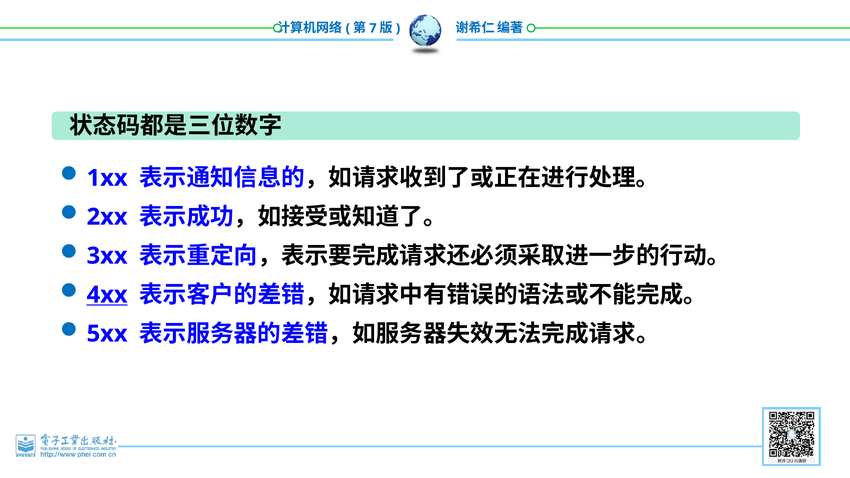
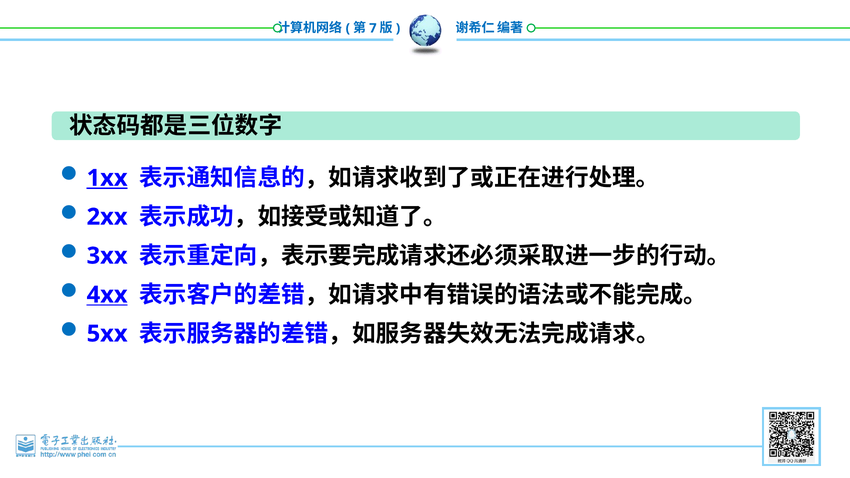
1xx underline: none -> present
